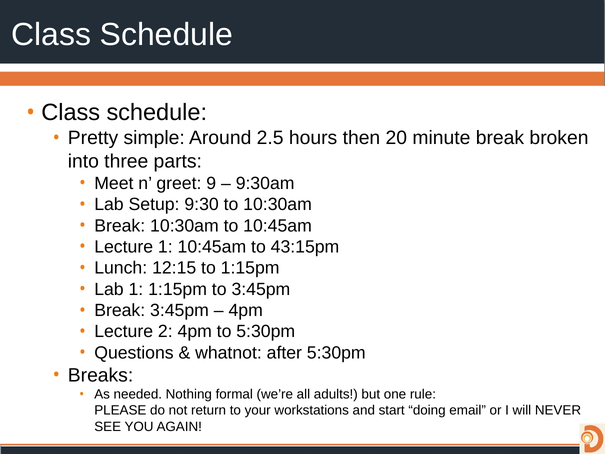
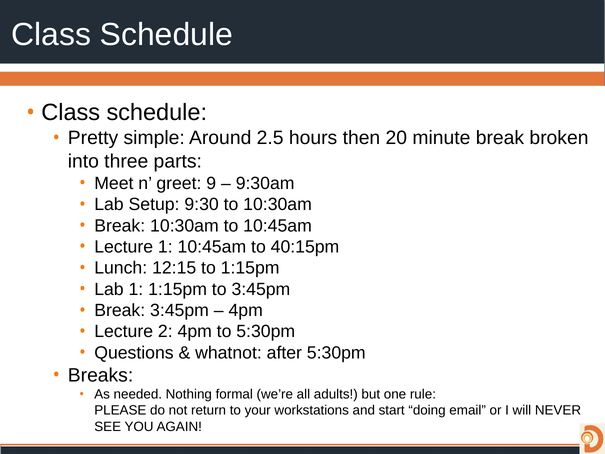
43:15pm: 43:15pm -> 40:15pm
